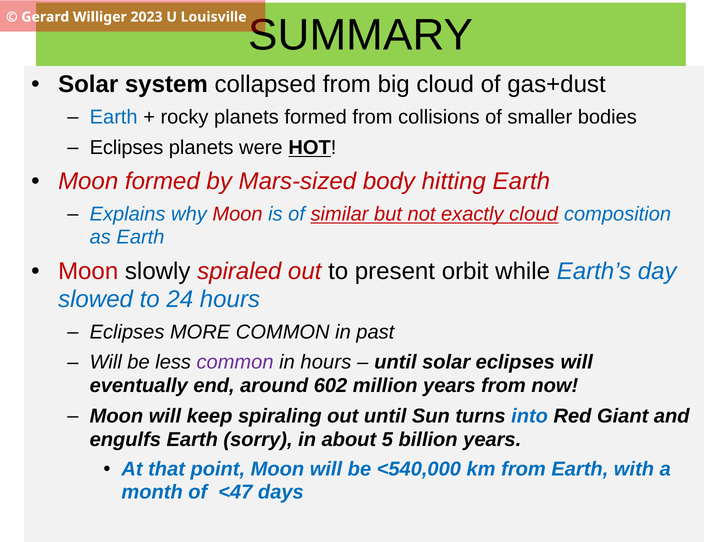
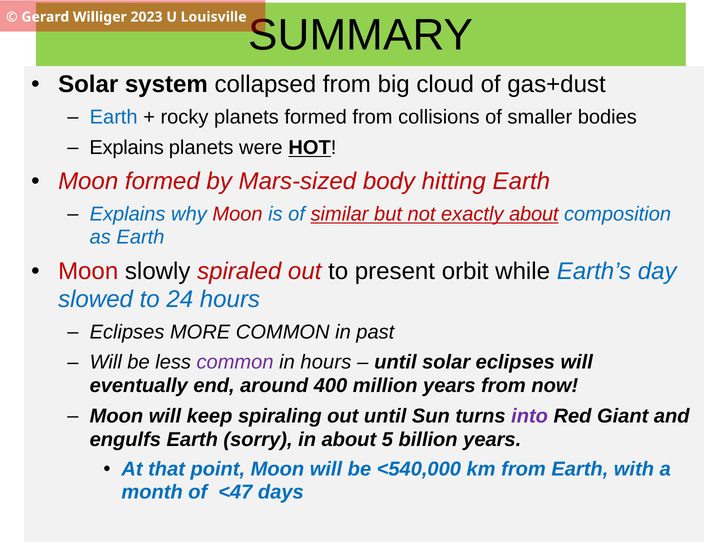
Eclipses at (127, 147): Eclipses -> Explains
exactly cloud: cloud -> about
602: 602 -> 400
into colour: blue -> purple
